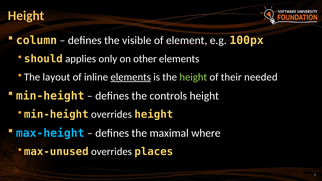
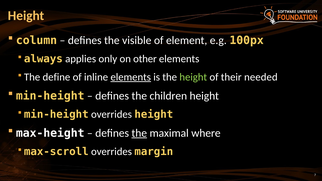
should: should -> always
layout: layout -> define
controls: controls -> children
max-height colour: light blue -> white
the at (139, 133) underline: none -> present
max-unused: max-unused -> max-scroll
places: places -> margin
